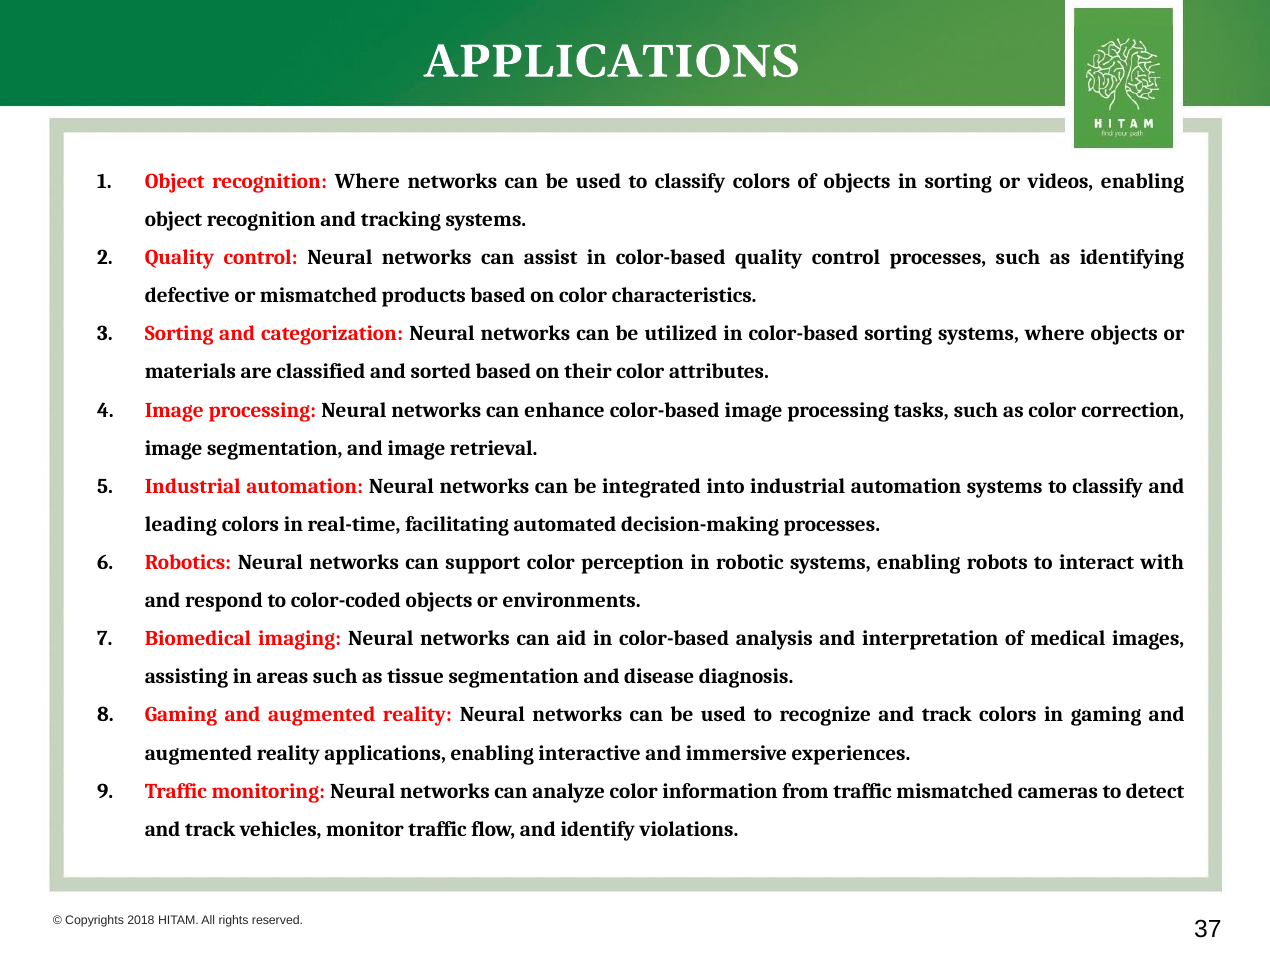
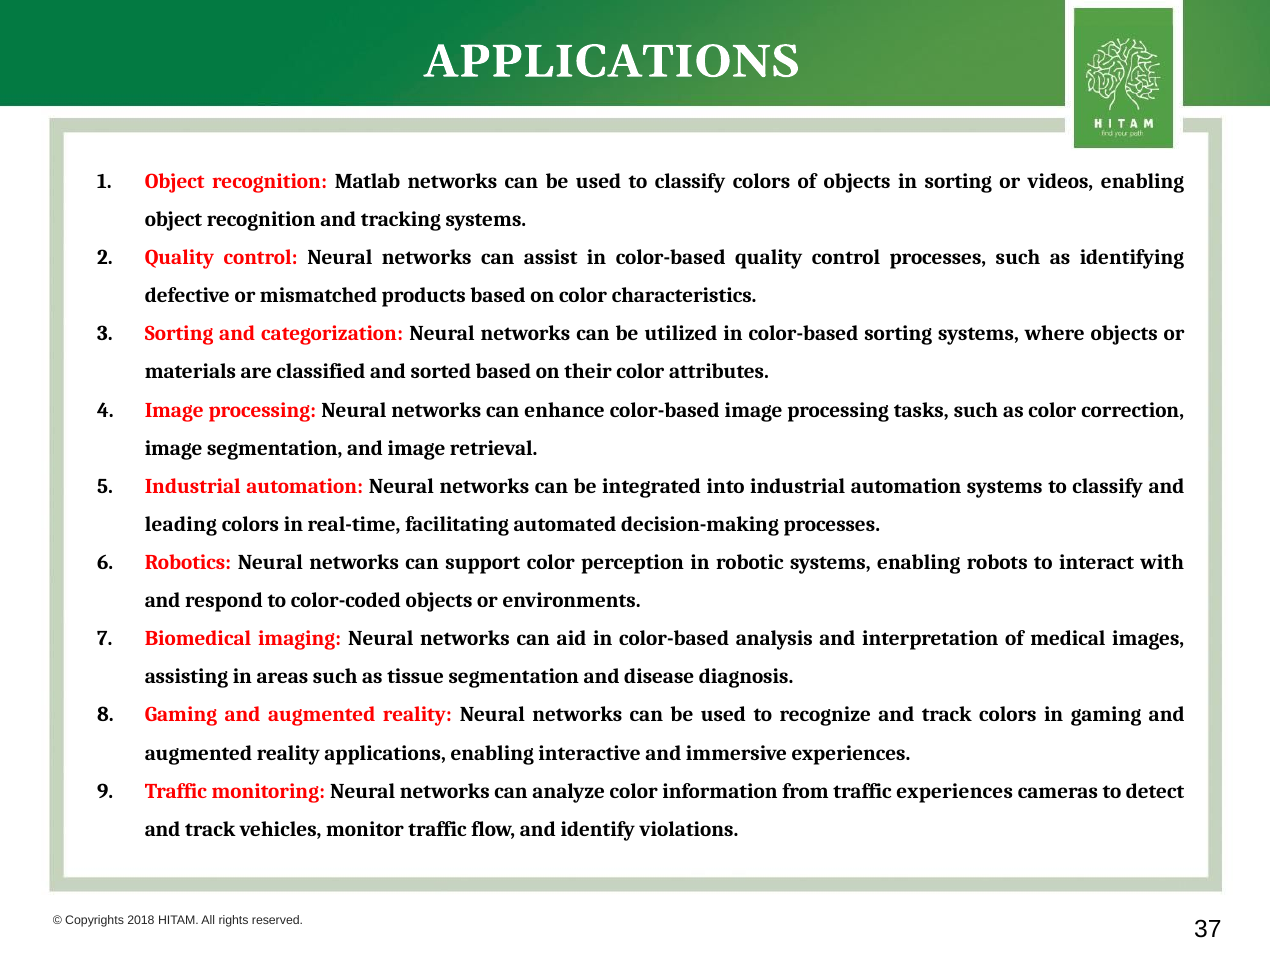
recognition Where: Where -> Matlab
traffic mismatched: mismatched -> experiences
